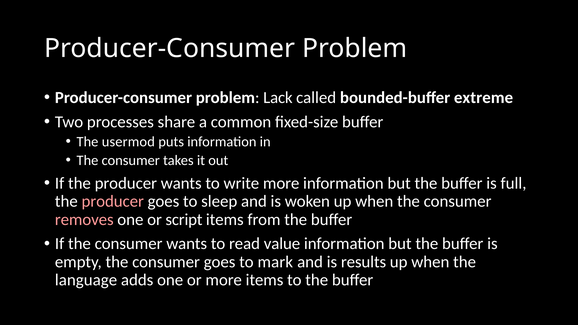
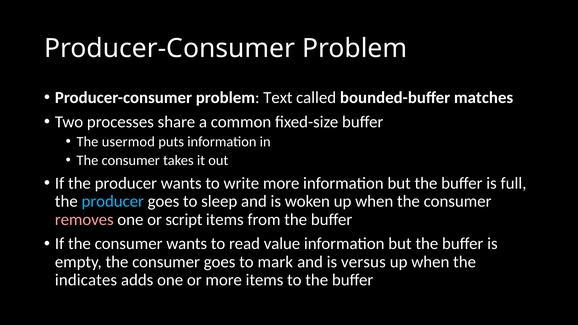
Lack: Lack -> Text
extreme: extreme -> matches
producer at (113, 201) colour: pink -> light blue
results: results -> versus
language: language -> indicates
